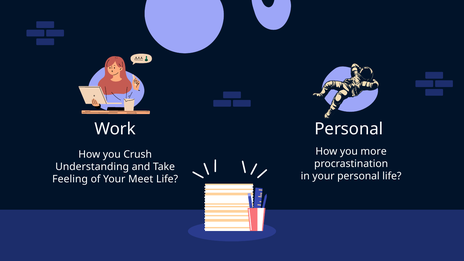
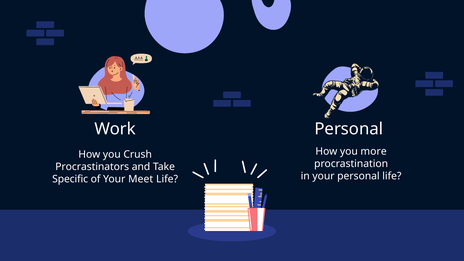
Understanding: Understanding -> Procrastinators
Feeling: Feeling -> Specific
